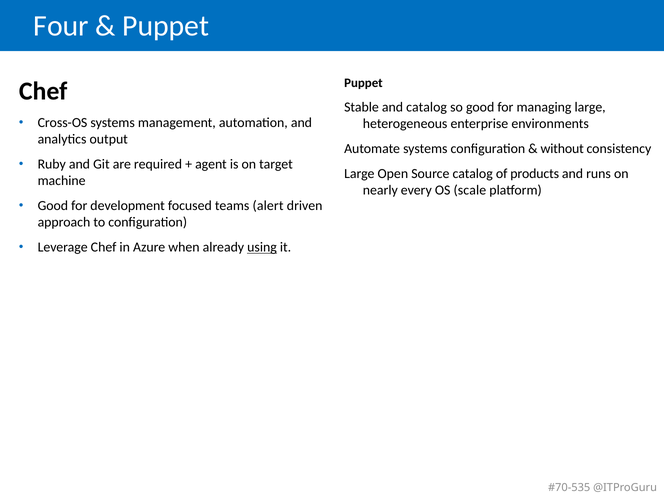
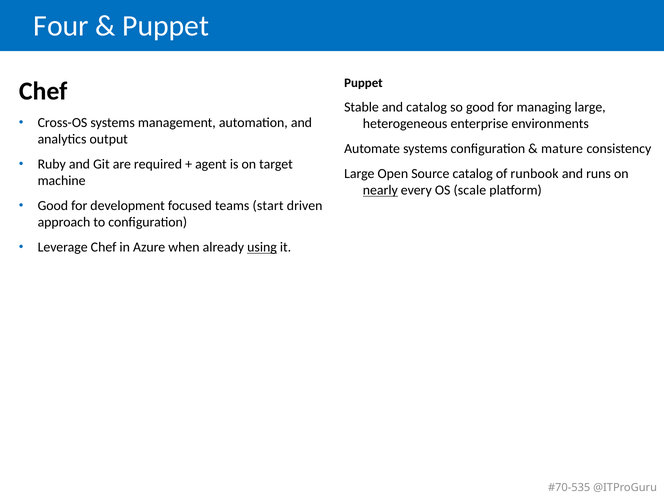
without: without -> mature
products: products -> runbook
nearly underline: none -> present
alert: alert -> start
